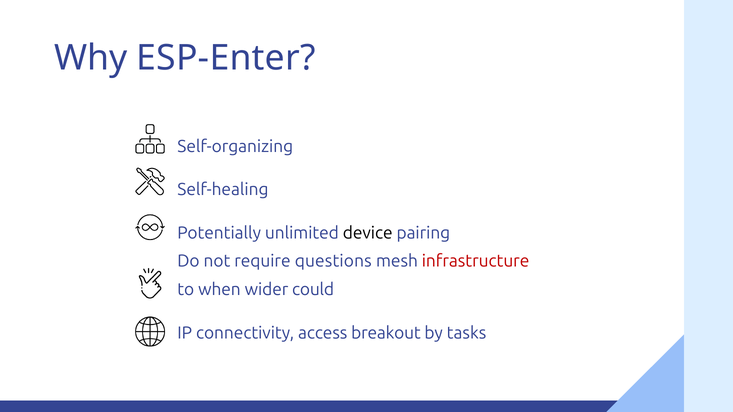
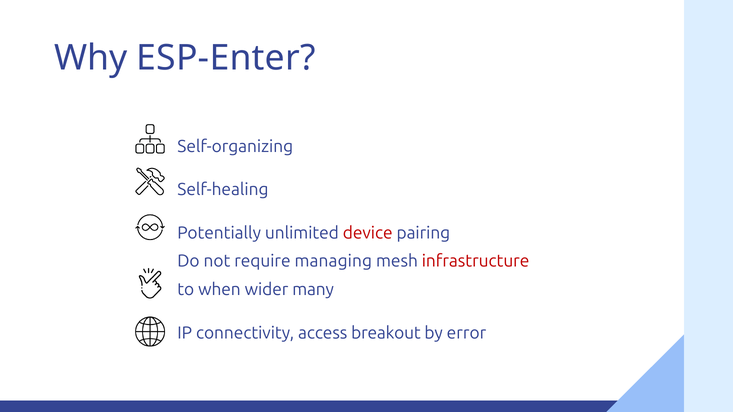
device colour: black -> red
questions: questions -> managing
could: could -> many
tasks: tasks -> error
